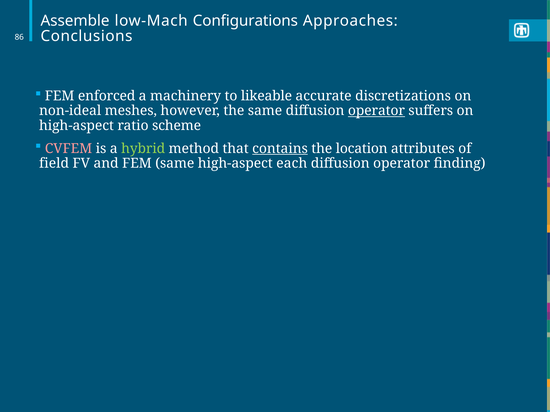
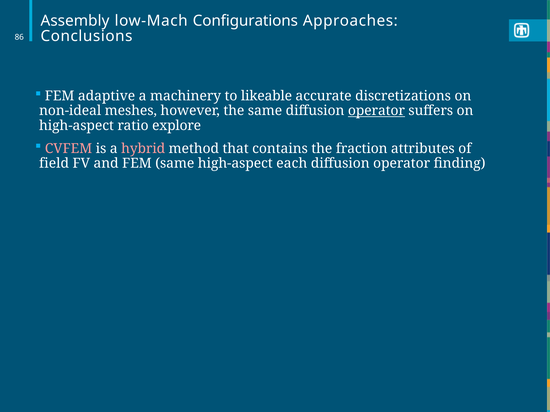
Assemble: Assemble -> Assembly
enforced: enforced -> adaptive
scheme: scheme -> explore
hybrid colour: light green -> pink
contains underline: present -> none
location: location -> fraction
